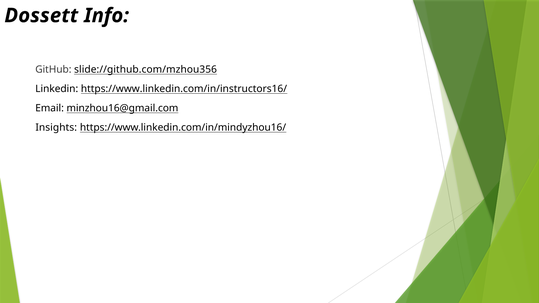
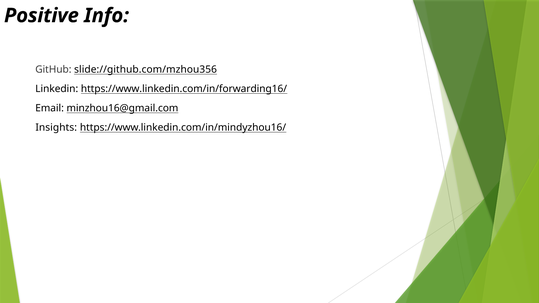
Dossett: Dossett -> Positive
https://www.linkedin.com/in/instructors16/: https://www.linkedin.com/in/instructors16/ -> https://www.linkedin.com/in/forwarding16/
